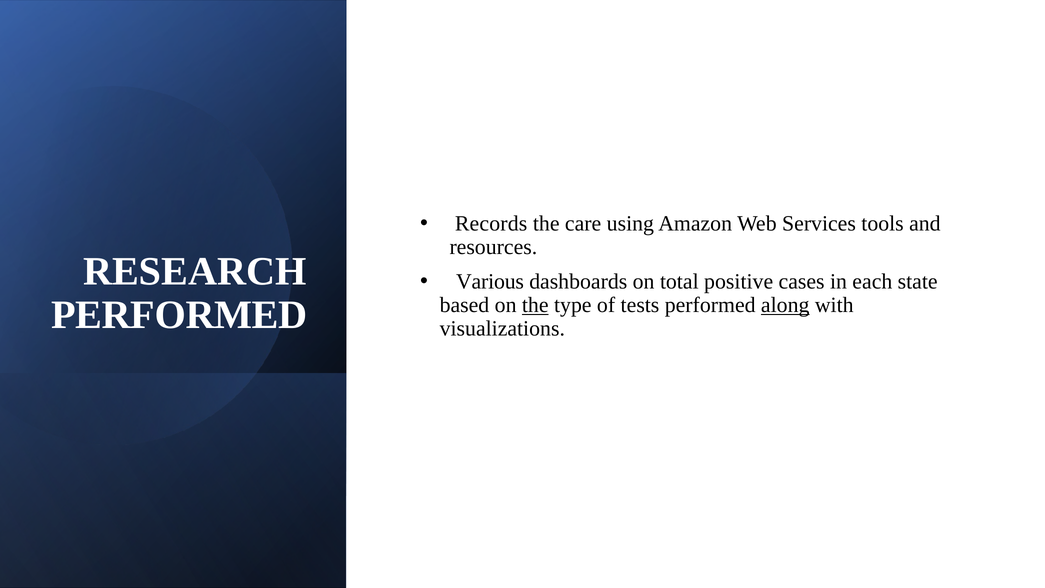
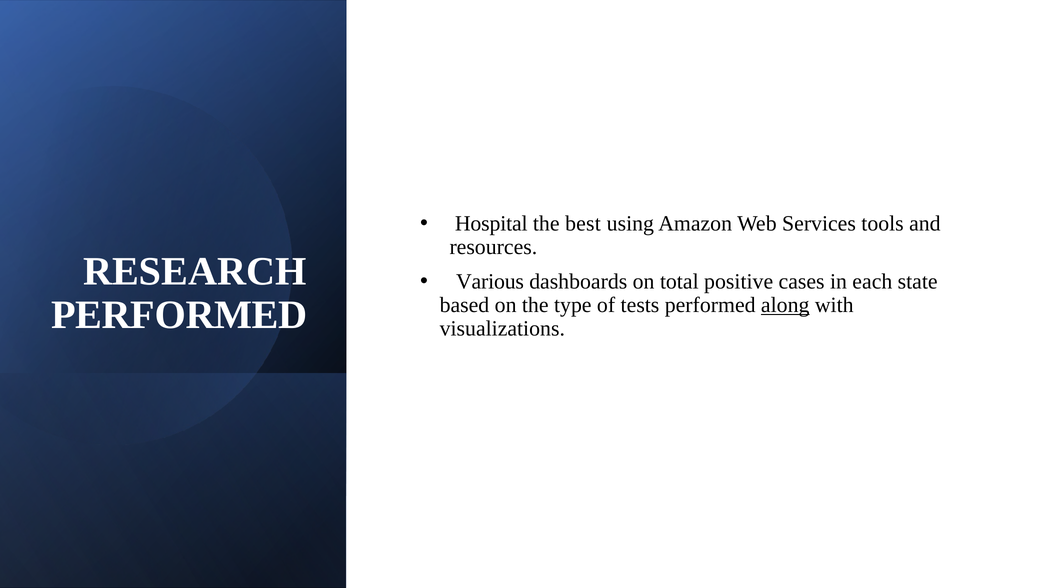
Records: Records -> Hospital
care: care -> best
the at (535, 305) underline: present -> none
